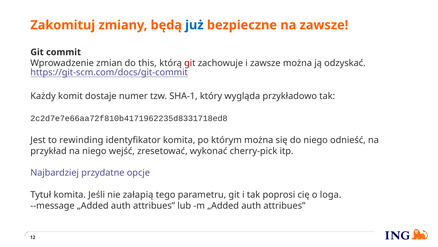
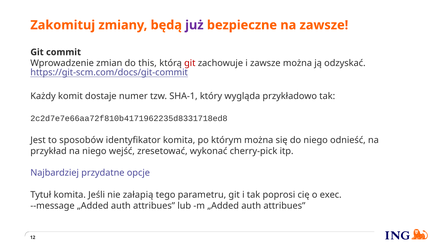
już colour: blue -> purple
rewinding: rewinding -> sposobów
loga: loga -> exec
